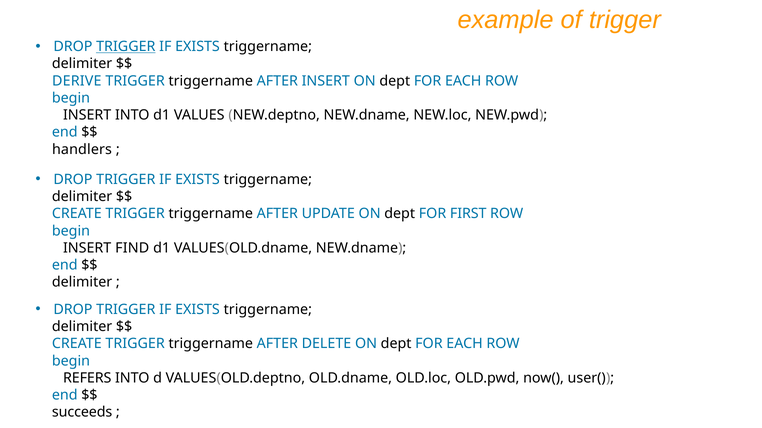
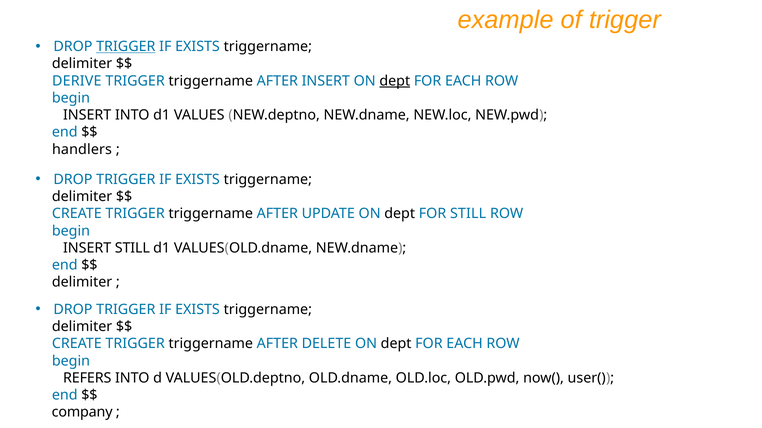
dept at (395, 81) underline: none -> present
FOR FIRST: FIRST -> STILL
INSERT FIND: FIND -> STILL
succeeds: succeeds -> company
